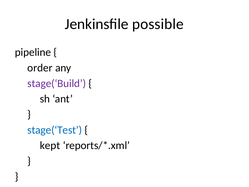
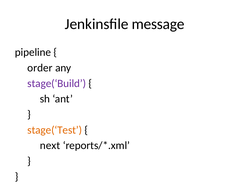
possible: possible -> message
stage(‘Test colour: blue -> orange
kept: kept -> next
